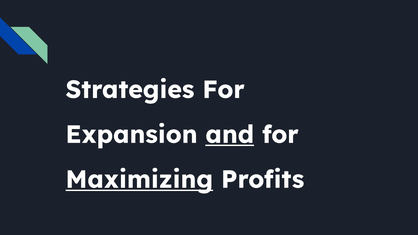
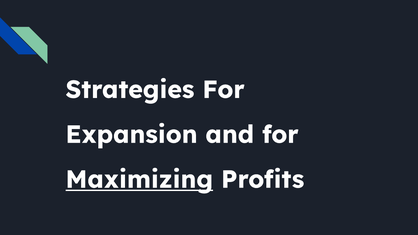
and underline: present -> none
